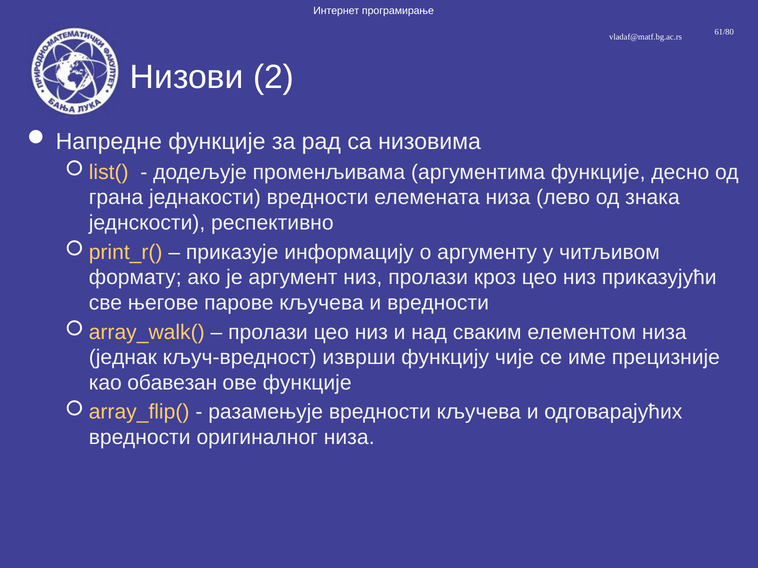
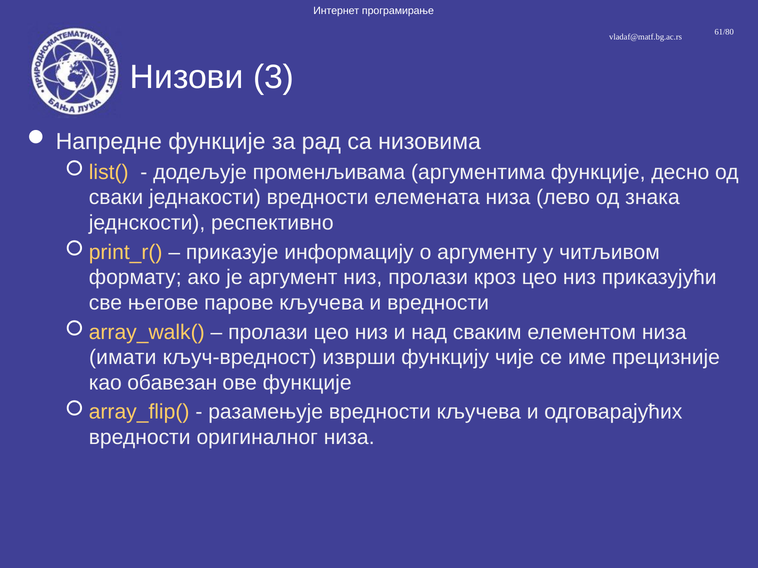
2: 2 -> 3
грана: грана -> сваки
једнак: једнак -> имати
